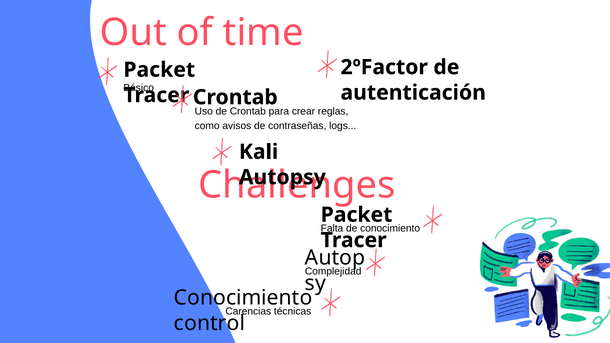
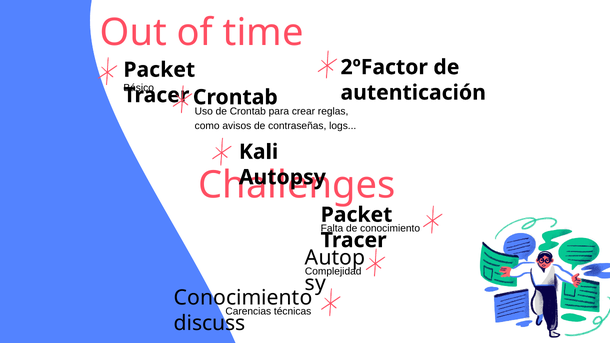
control: control -> discuss
